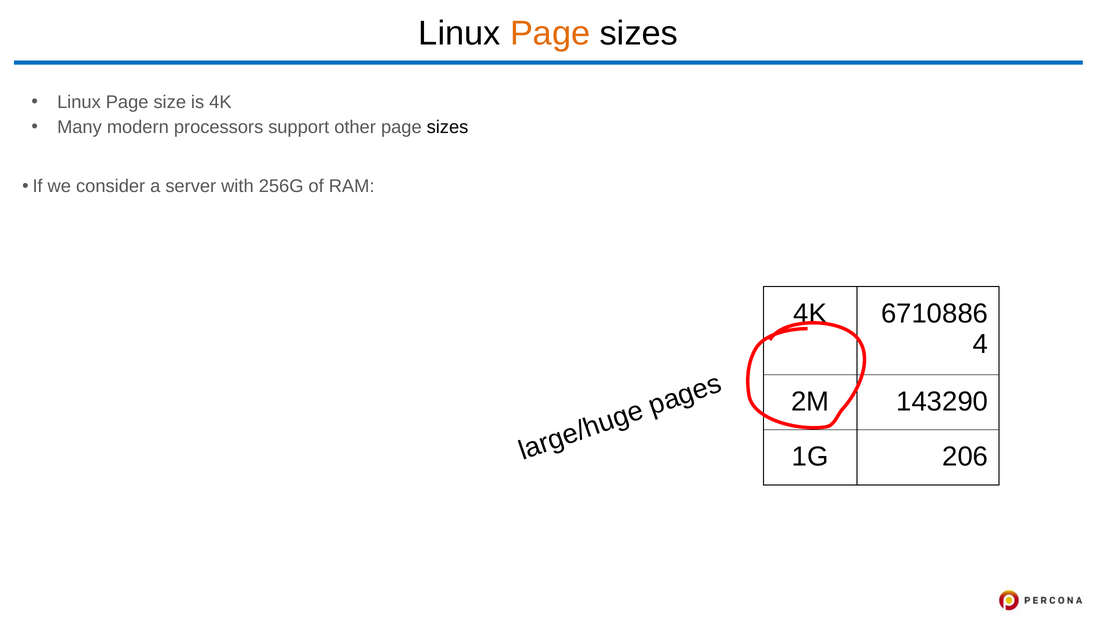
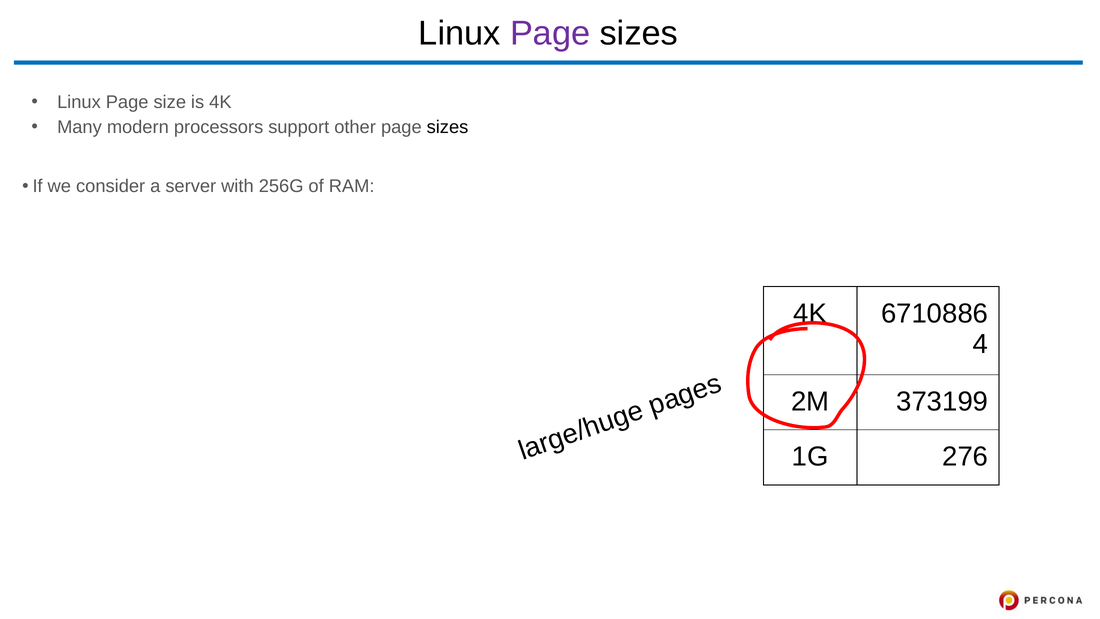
Page at (550, 34) colour: orange -> purple
143290: 143290 -> 373199
206: 206 -> 276
